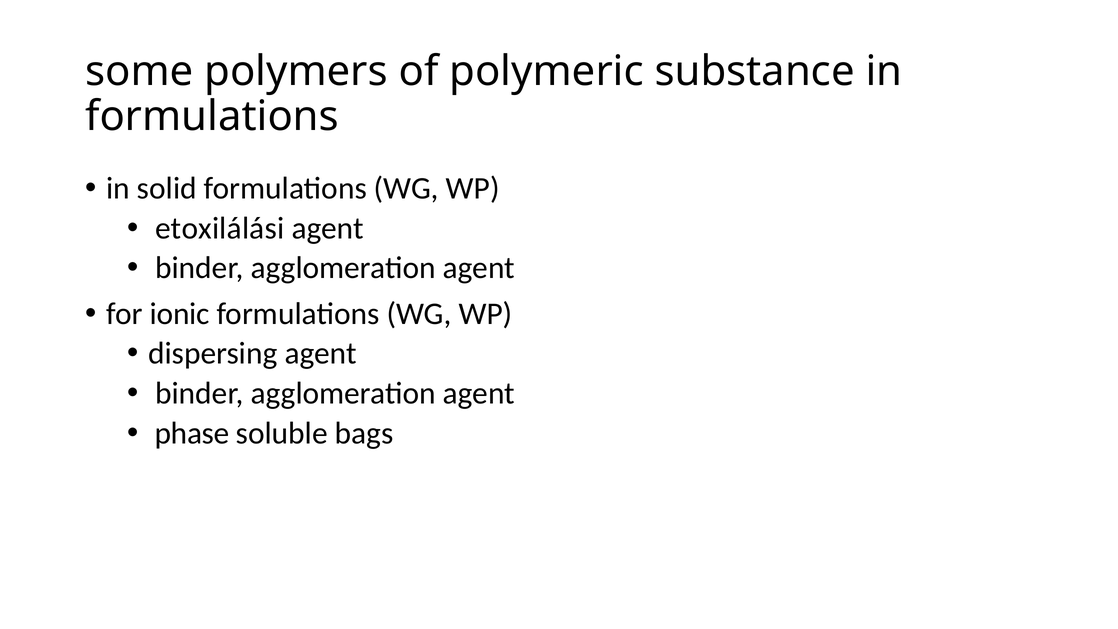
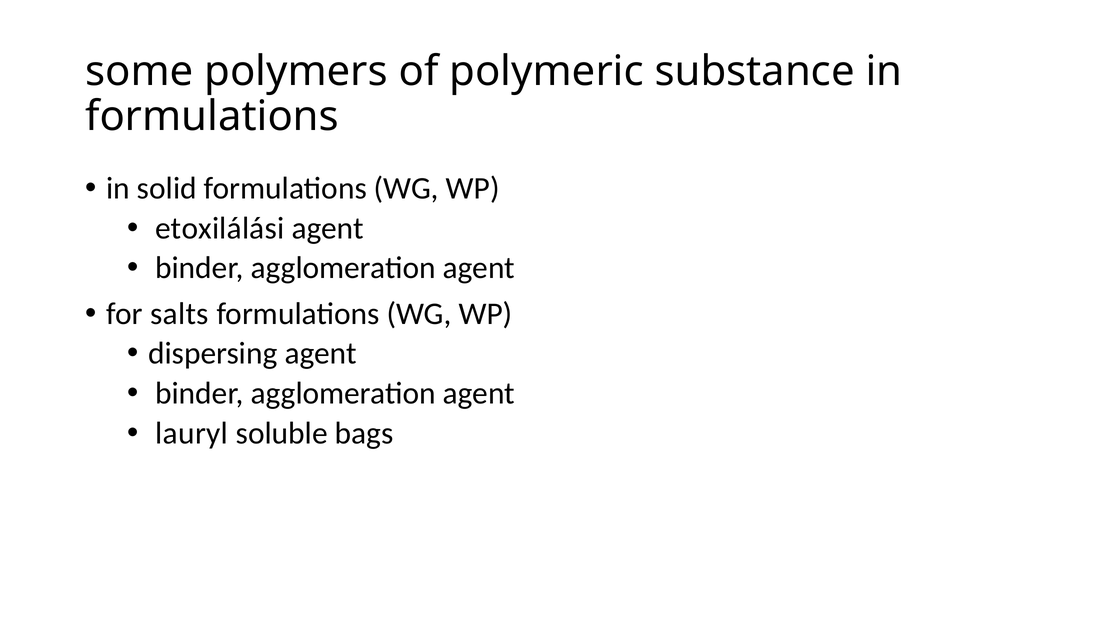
ionic: ionic -> salts
phase: phase -> lauryl
